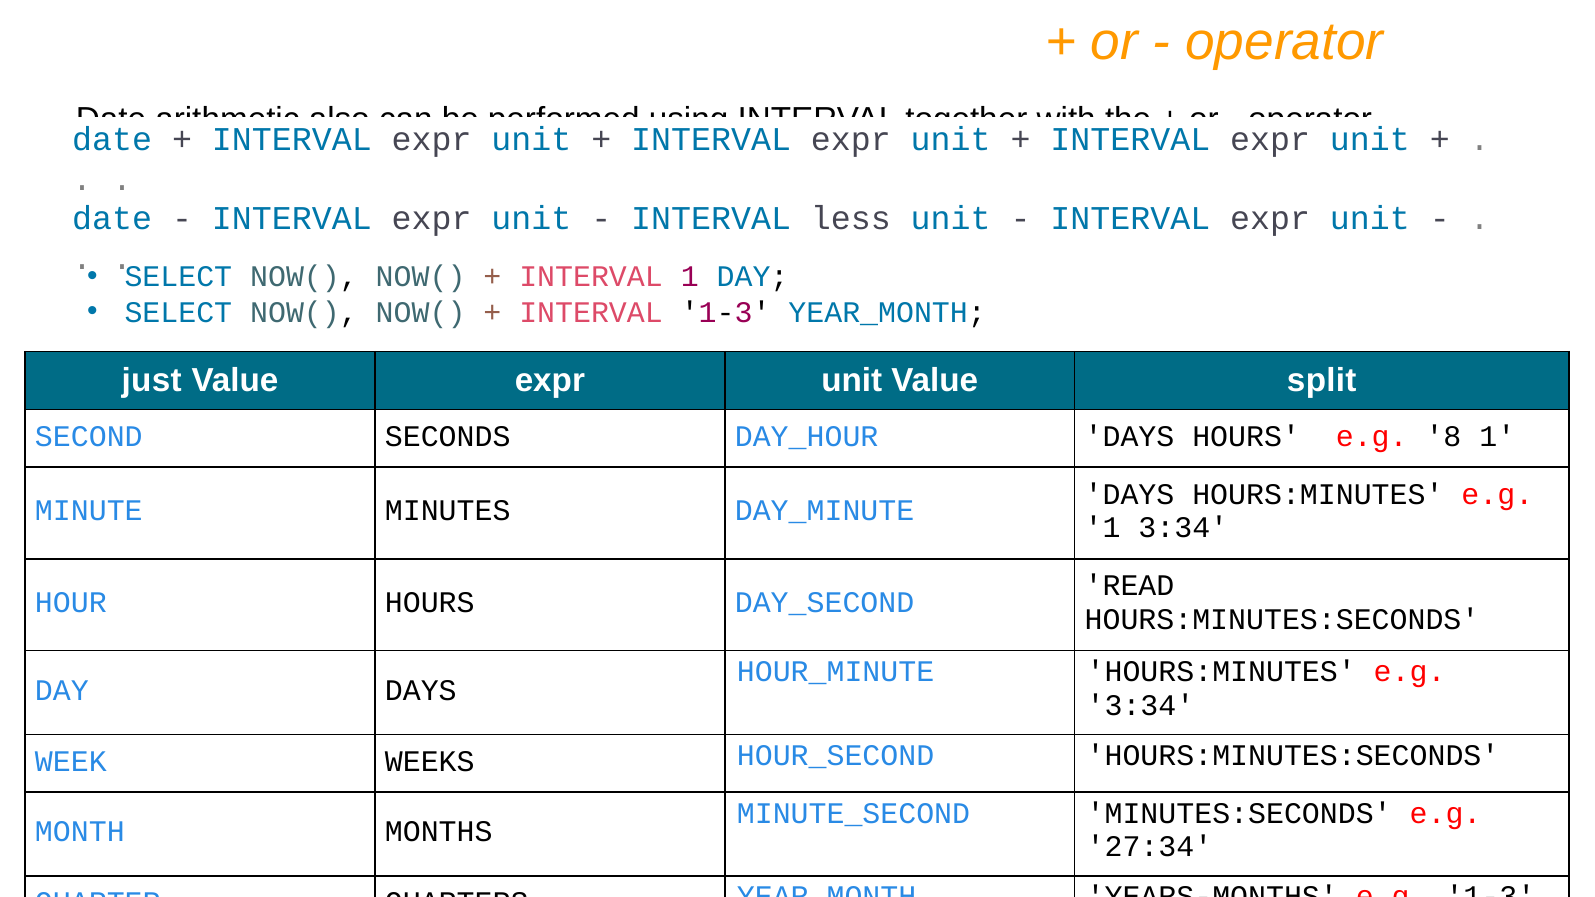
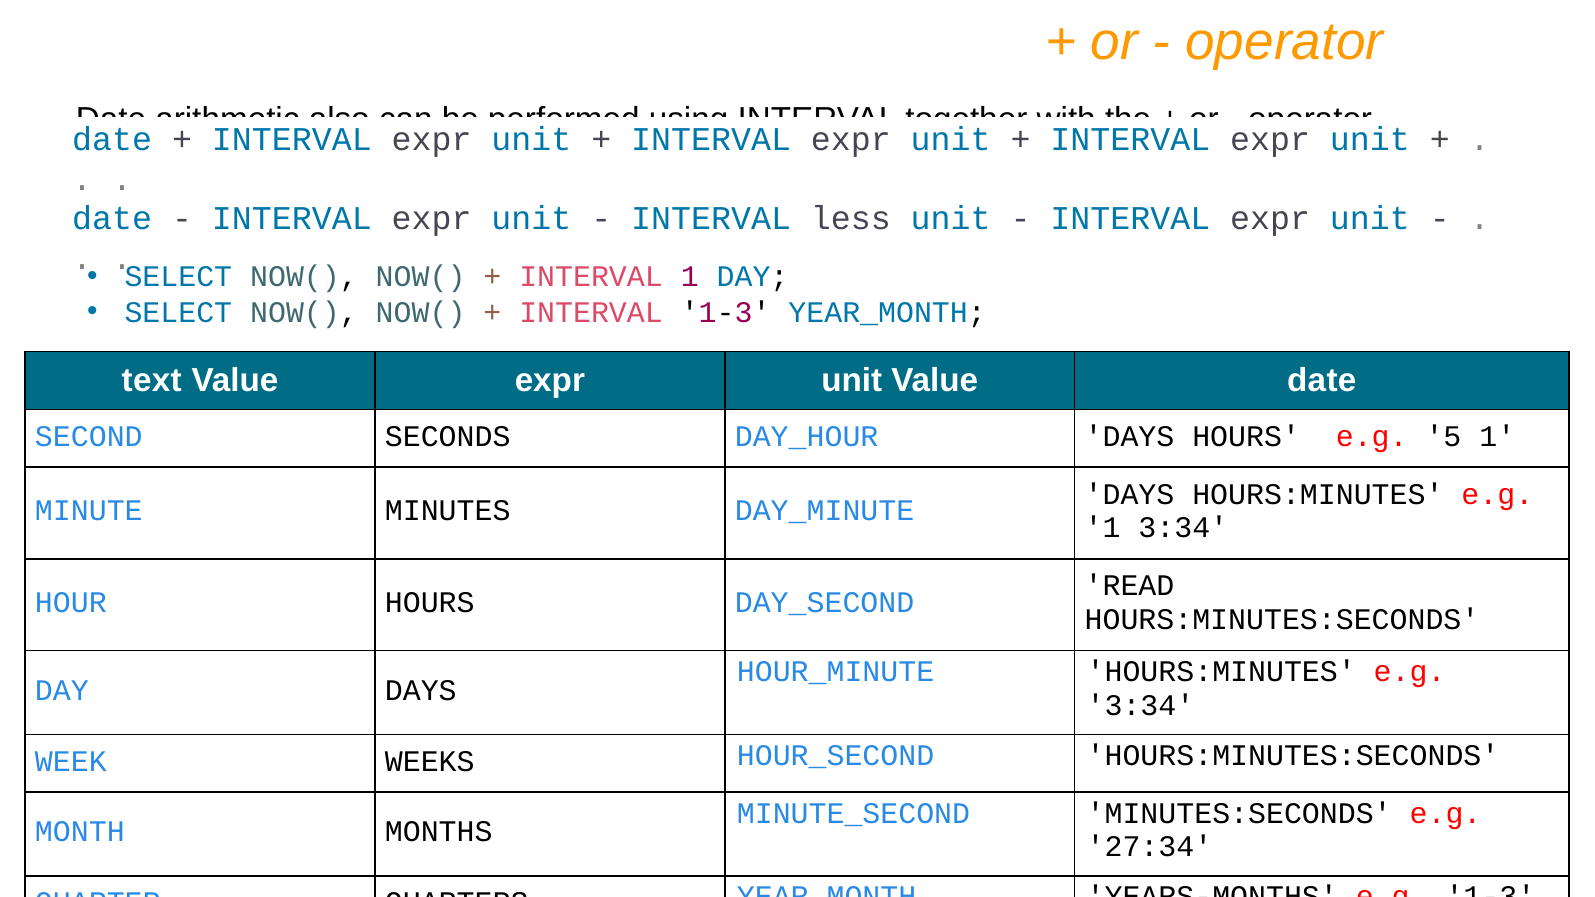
just: just -> text
Value split: split -> date
8: 8 -> 5
